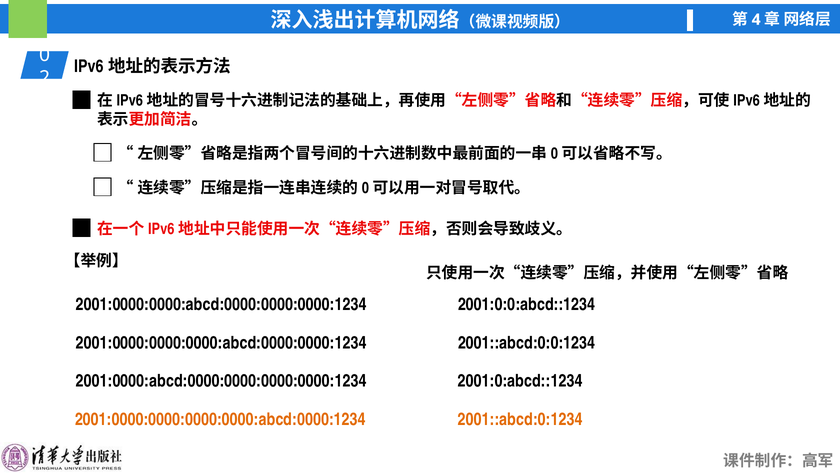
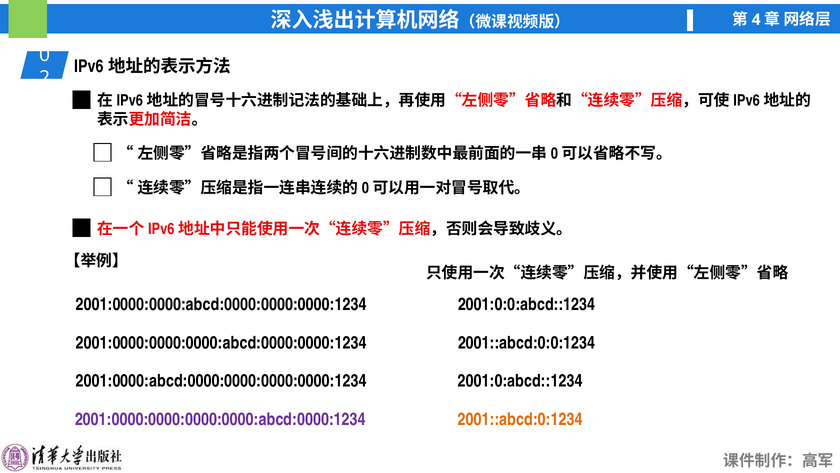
2001:0000:0000:0000:0000:abcd:0000:1234 colour: orange -> purple
